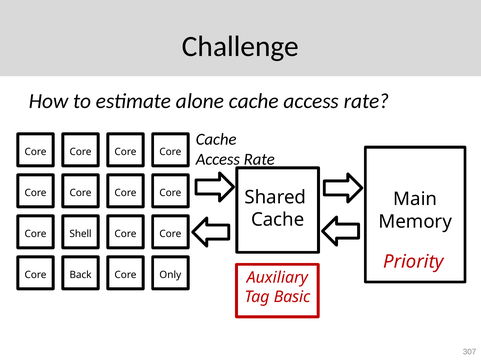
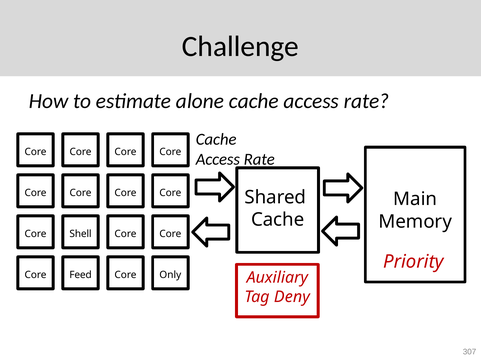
Back: Back -> Feed
Basic: Basic -> Deny
